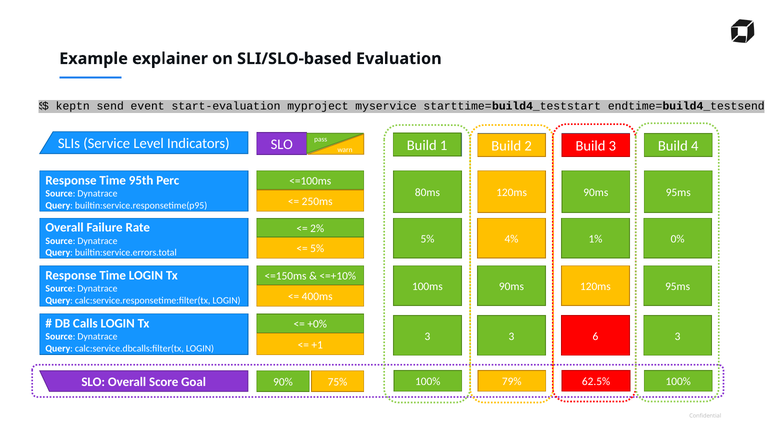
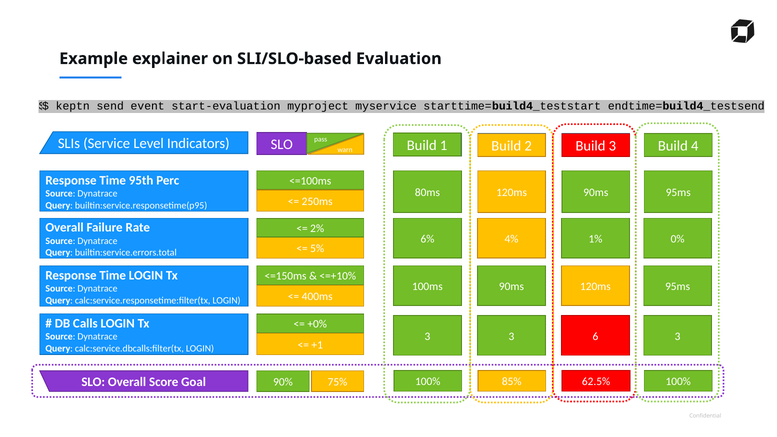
5% at (427, 239): 5% -> 6%
79%: 79% -> 85%
